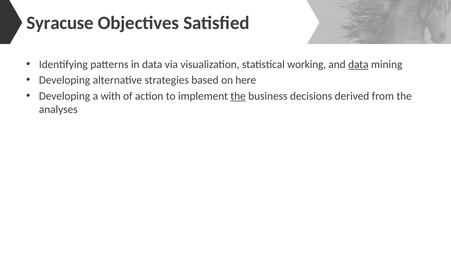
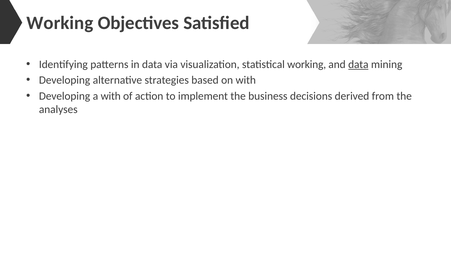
Syracuse at (60, 23): Syracuse -> Working
on here: here -> with
the at (238, 96) underline: present -> none
